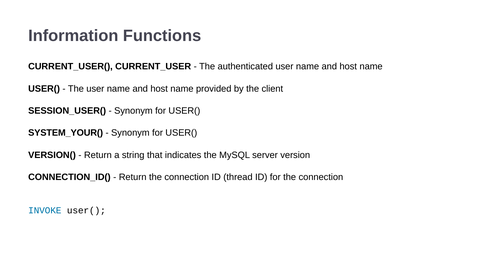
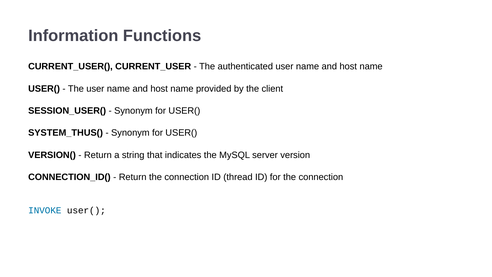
SYSTEM_YOUR(: SYSTEM_YOUR( -> SYSTEM_THUS(
